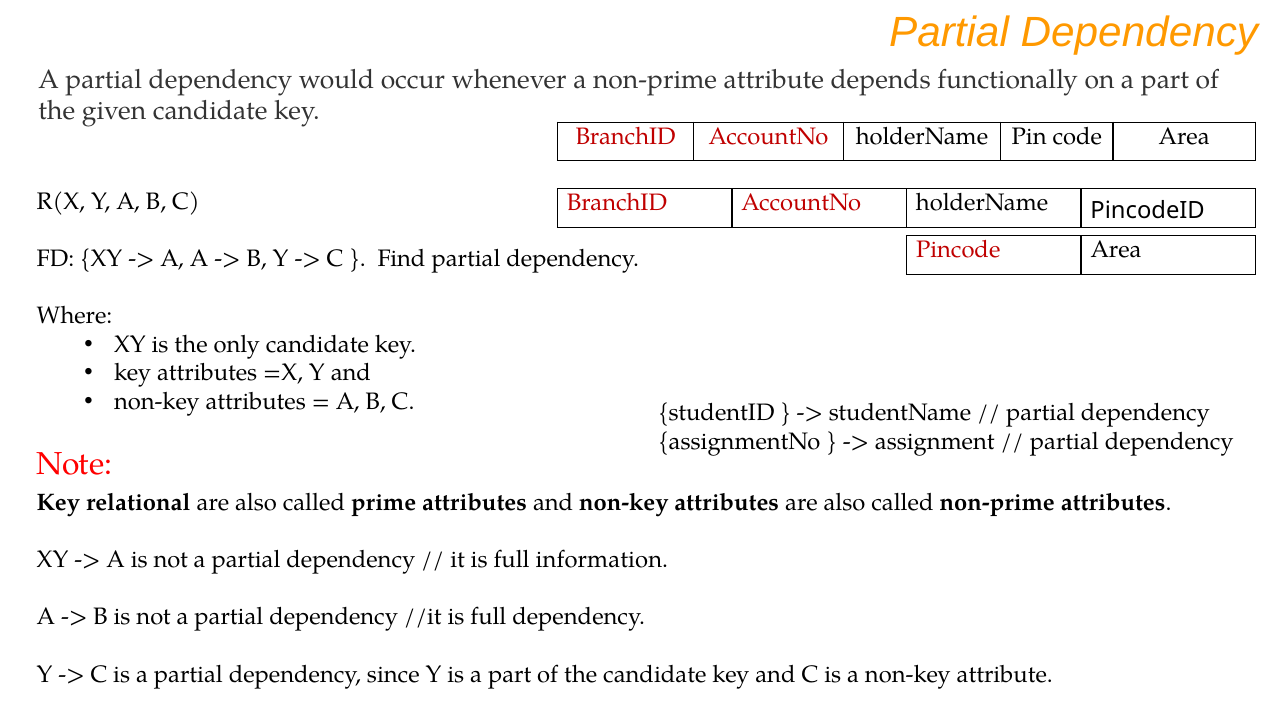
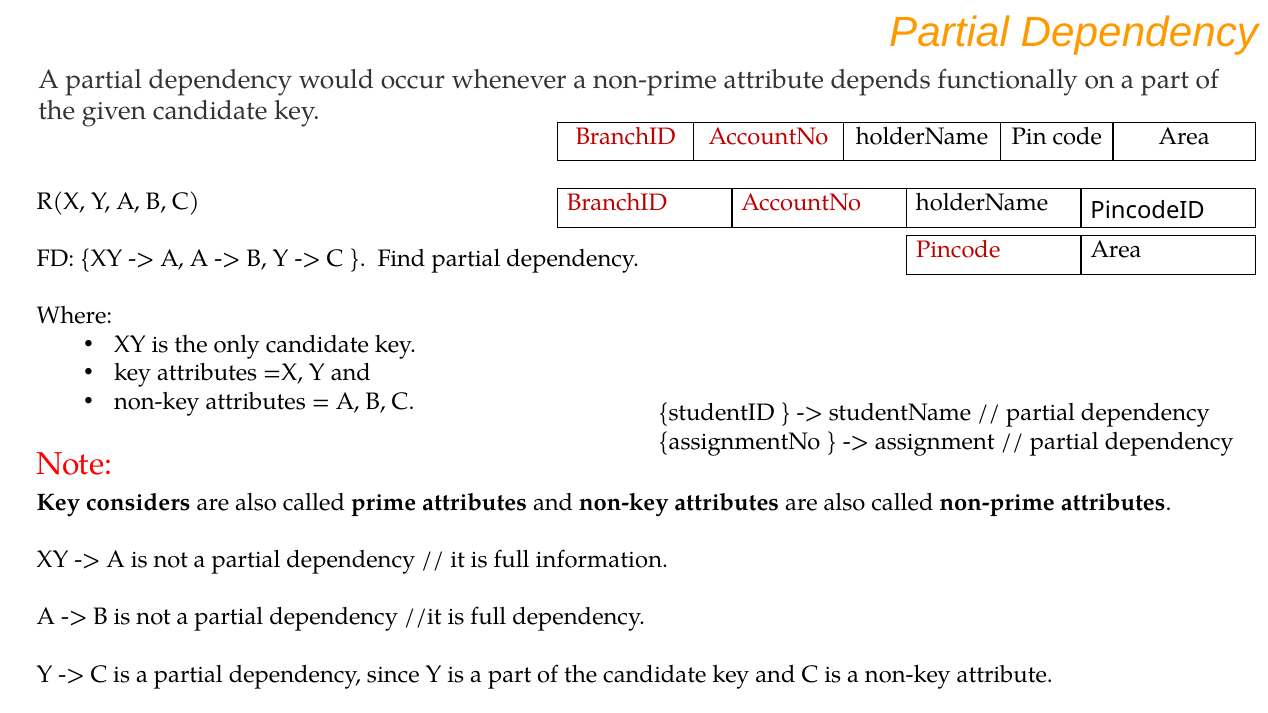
relational: relational -> considers
